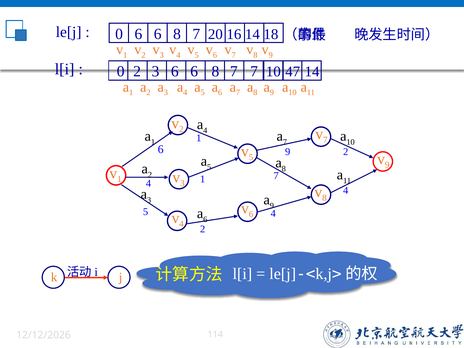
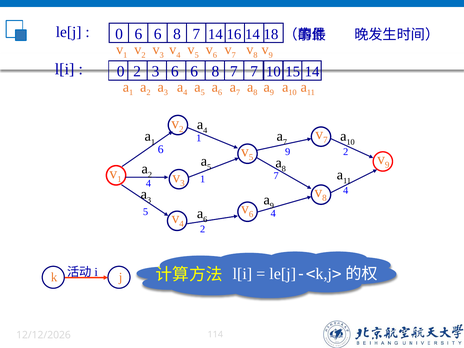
7 20: 20 -> 14
47: 47 -> 15
